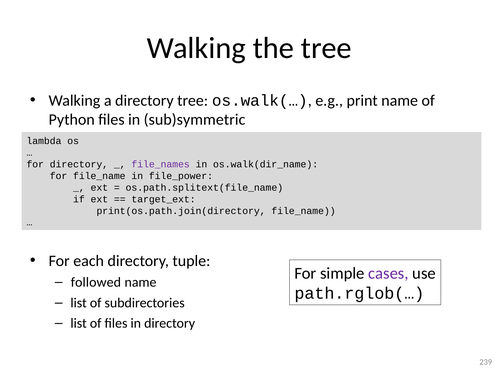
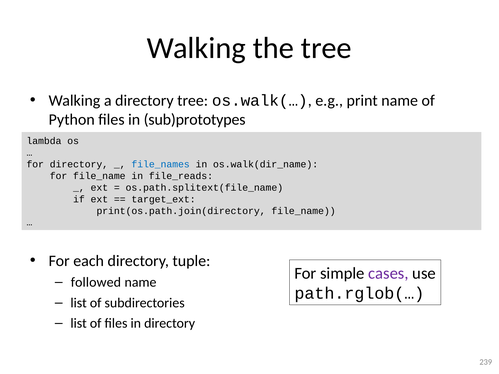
sub)symmetric: sub)symmetric -> sub)prototypes
file_names colour: purple -> blue
file_power: file_power -> file_reads
